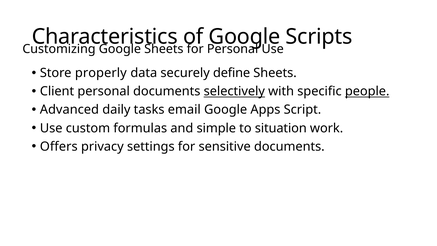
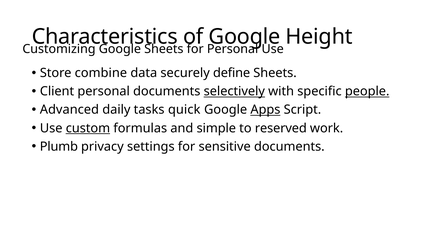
Scripts: Scripts -> Height
properly: properly -> combine
email: email -> quick
Apps underline: none -> present
custom underline: none -> present
situation: situation -> reserved
Offers: Offers -> Plumb
